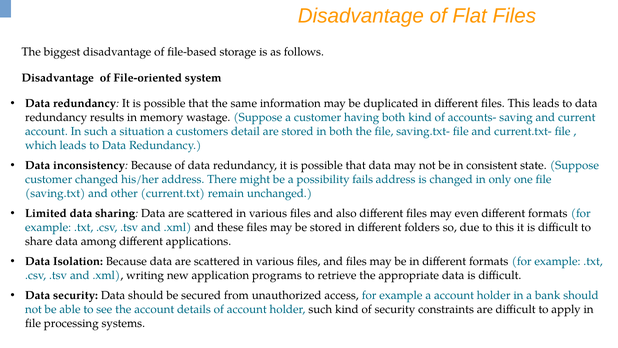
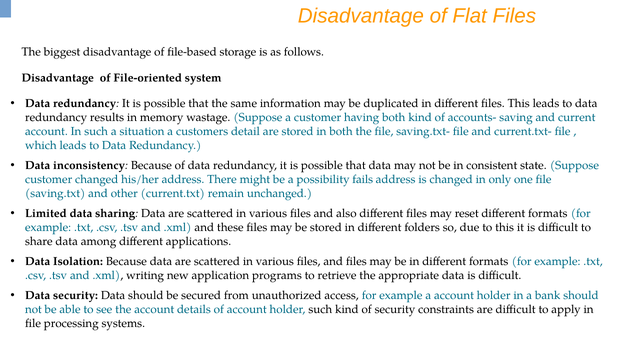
even: even -> reset
